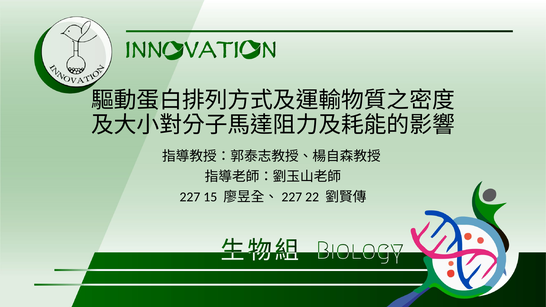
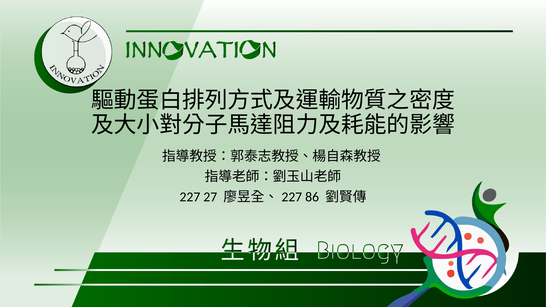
15: 15 -> 27
22: 22 -> 86
